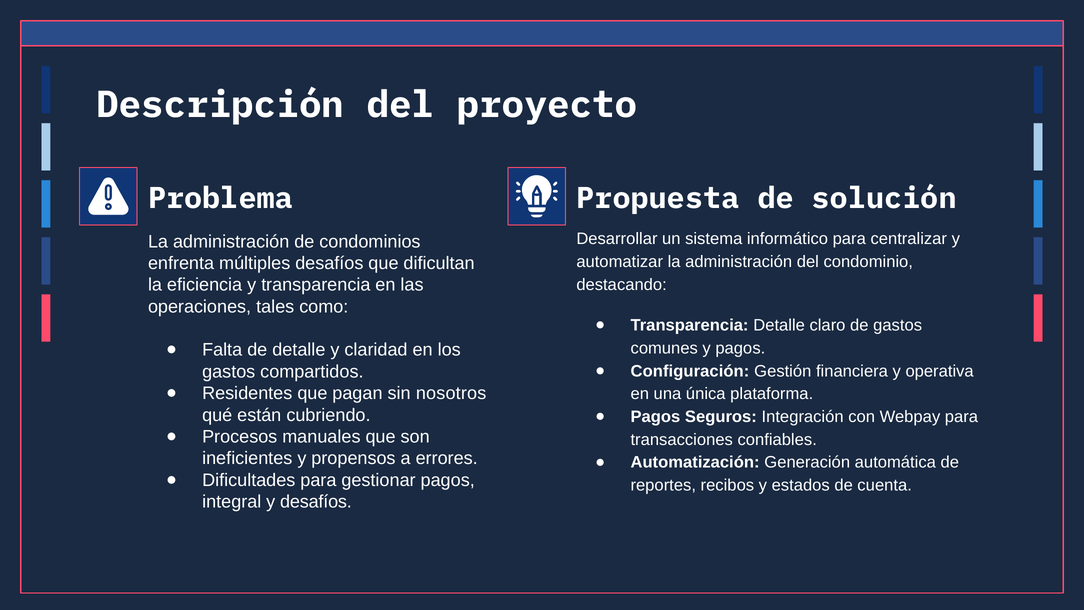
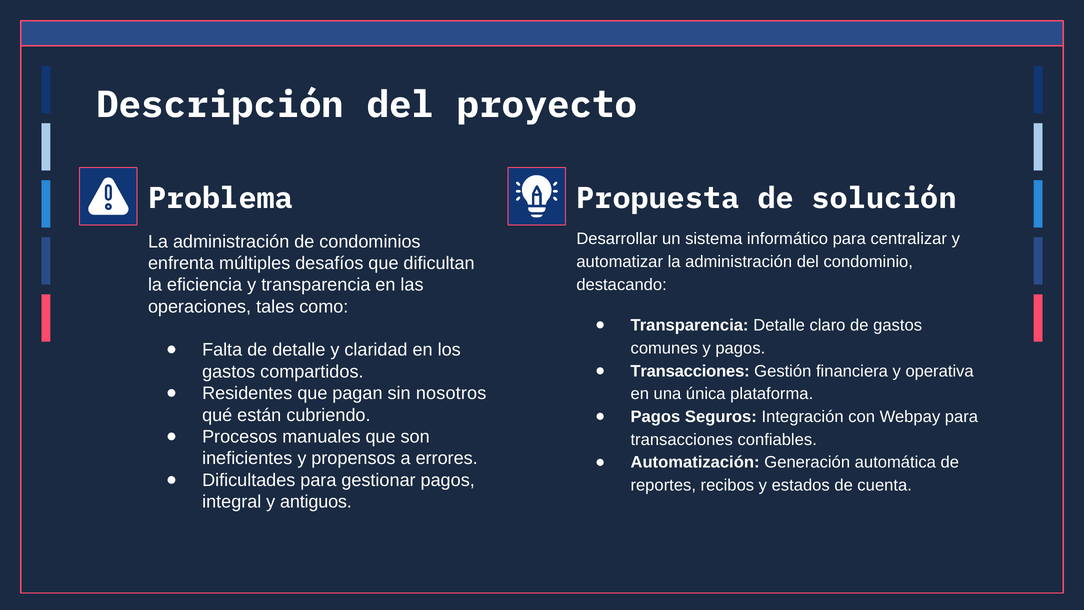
Configuración at (690, 371): Configuración -> Transacciones
y desafíos: desafíos -> antiguos
